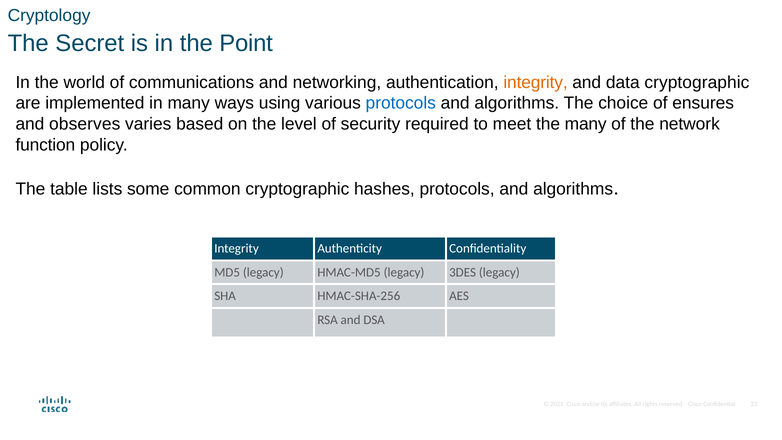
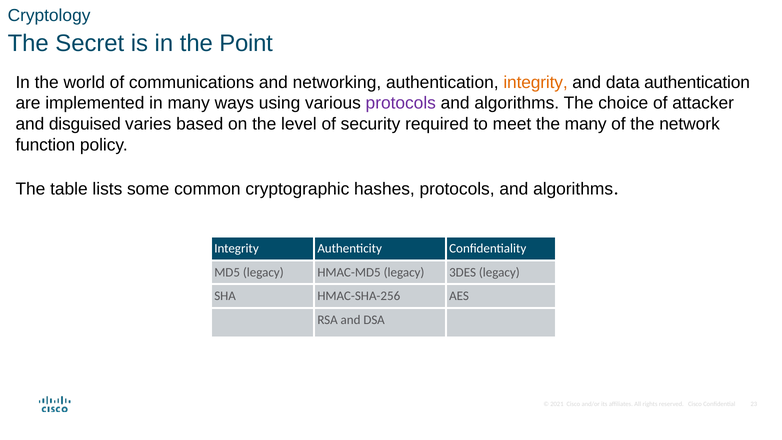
data cryptographic: cryptographic -> authentication
protocols at (401, 103) colour: blue -> purple
ensures: ensures -> attacker
observes: observes -> disguised
